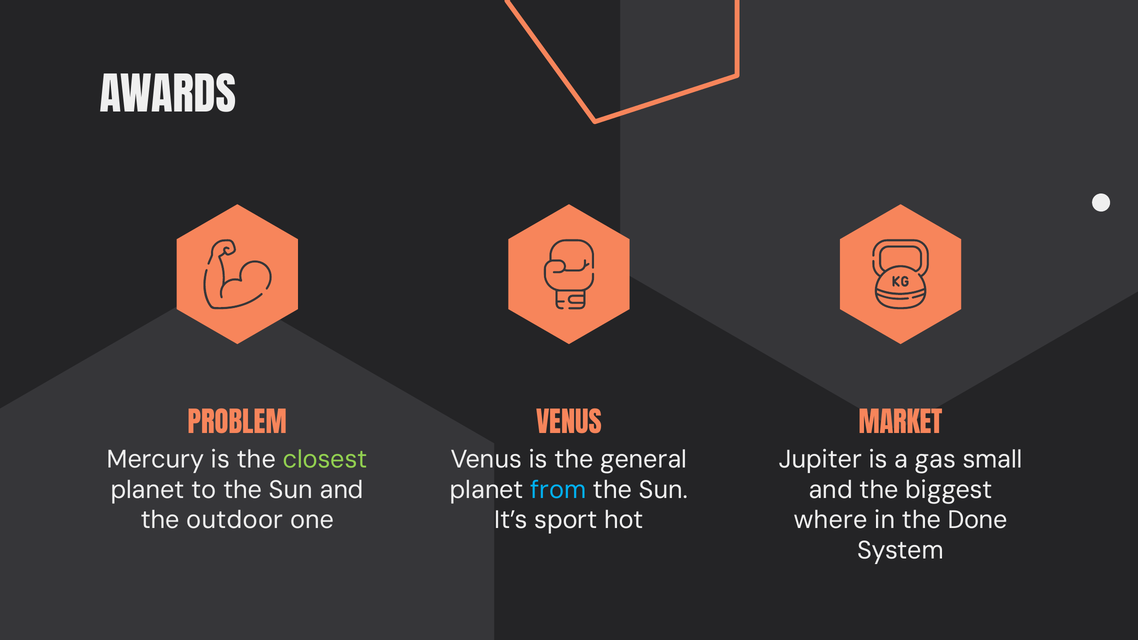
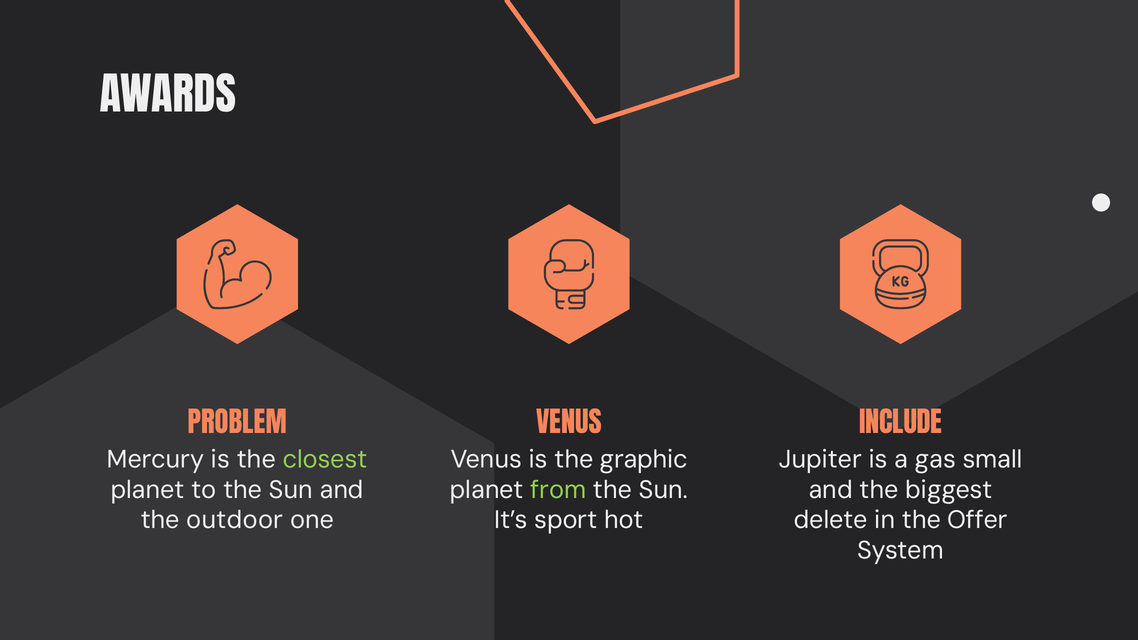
MARKET: MARKET -> INCLUDE
general: general -> graphic
from colour: light blue -> light green
where: where -> delete
Done: Done -> Offer
